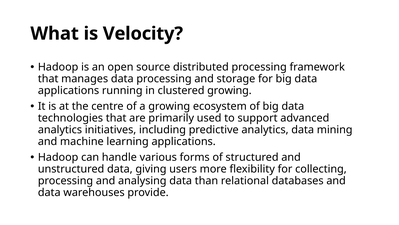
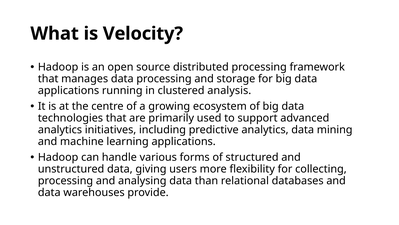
clustered growing: growing -> analysis
